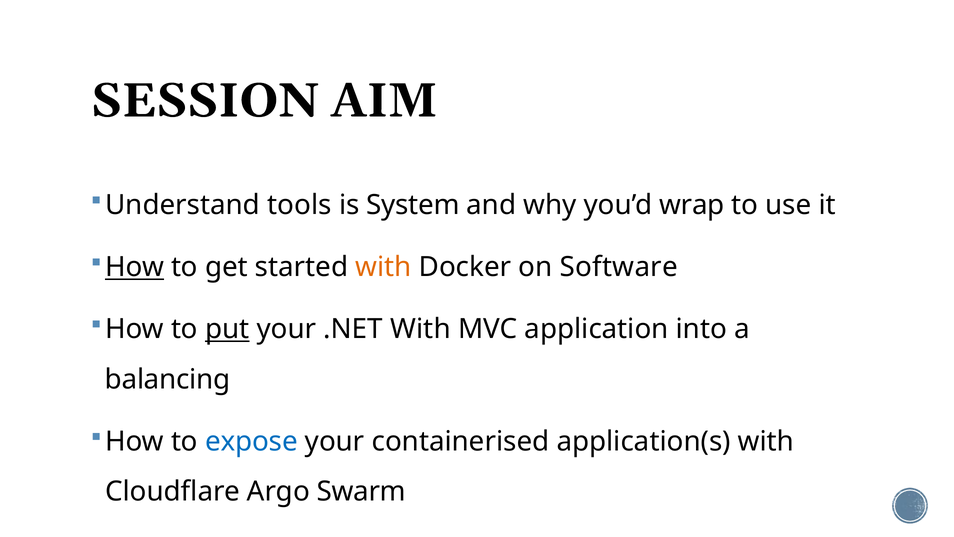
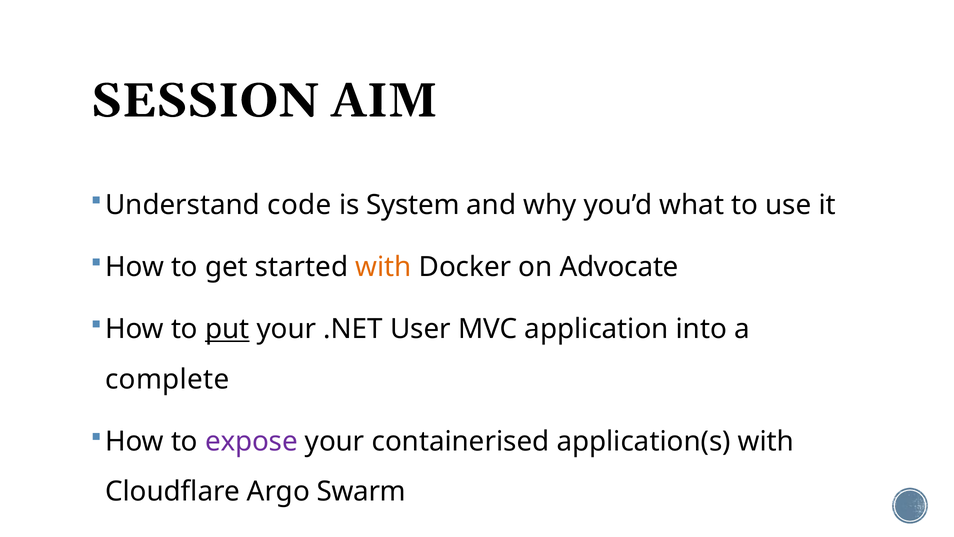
tools: tools -> code
wrap: wrap -> what
How at (135, 267) underline: present -> none
Software: Software -> Advocate
.NET With: With -> User
balancing: balancing -> complete
expose colour: blue -> purple
